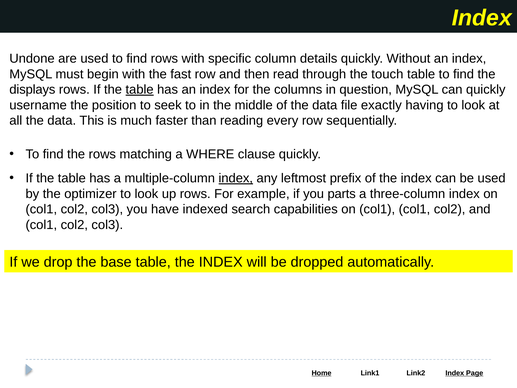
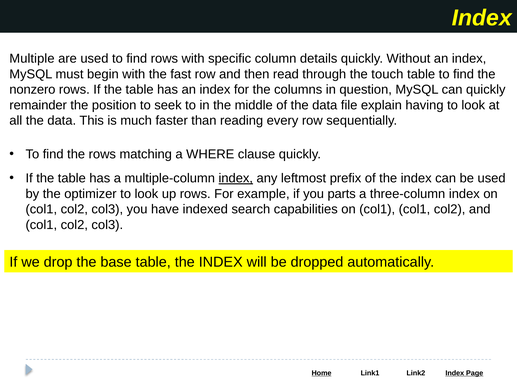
Undone: Undone -> Multiple
displays: displays -> nonzero
table at (140, 90) underline: present -> none
username: username -> remainder
exactly: exactly -> explain
